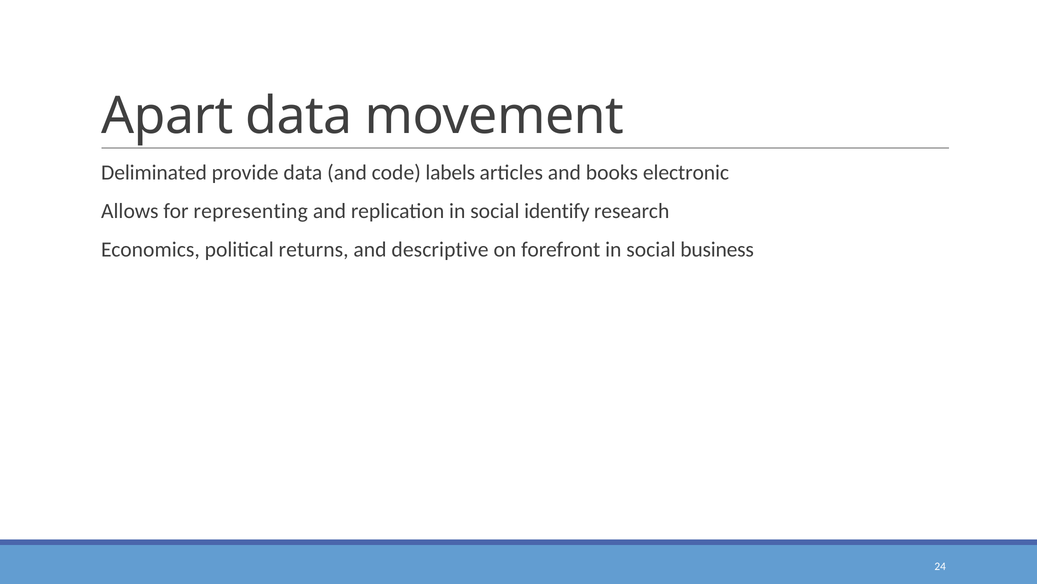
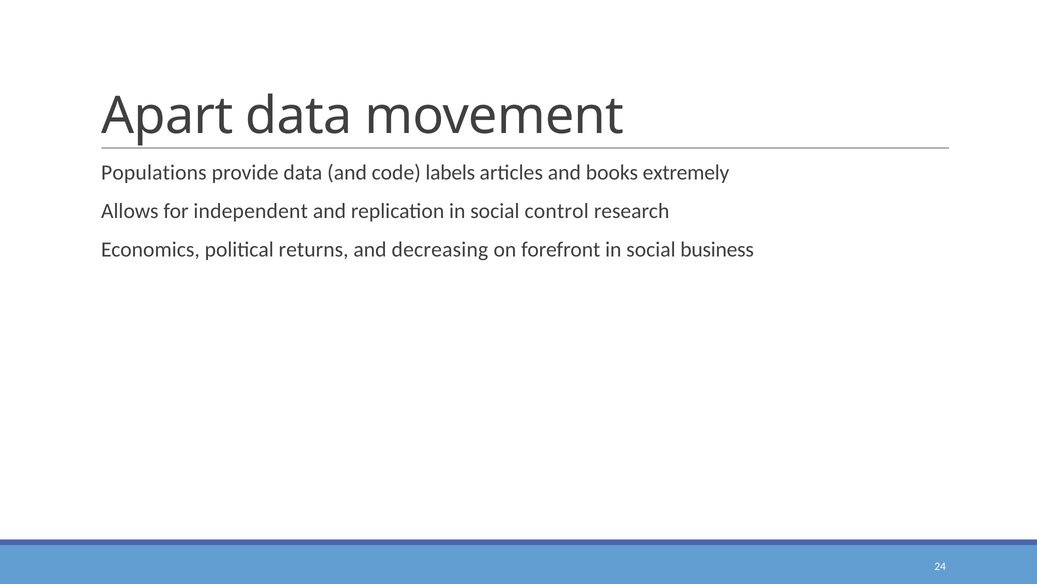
Deliminated: Deliminated -> Populations
electronic: electronic -> extremely
representing: representing -> independent
identify: identify -> control
descriptive: descriptive -> decreasing
